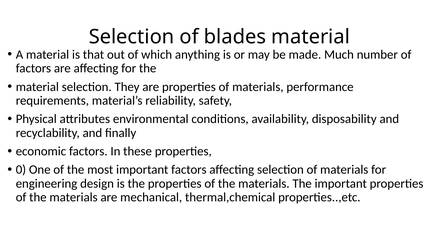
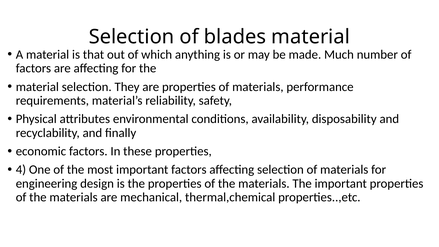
0: 0 -> 4
